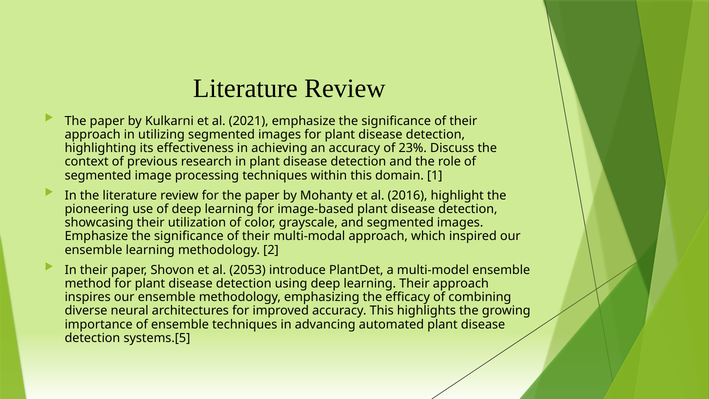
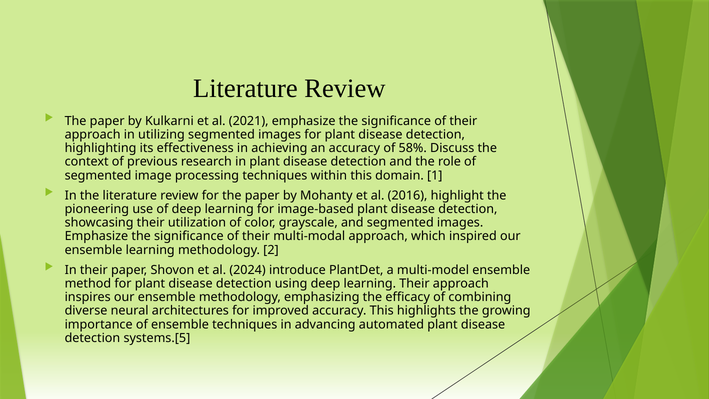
23%: 23% -> 58%
2053: 2053 -> 2024
